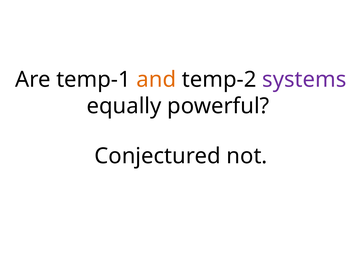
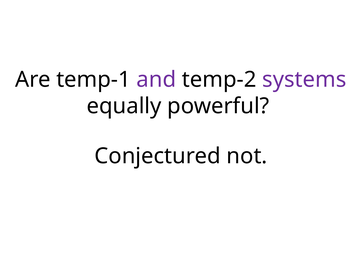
and colour: orange -> purple
